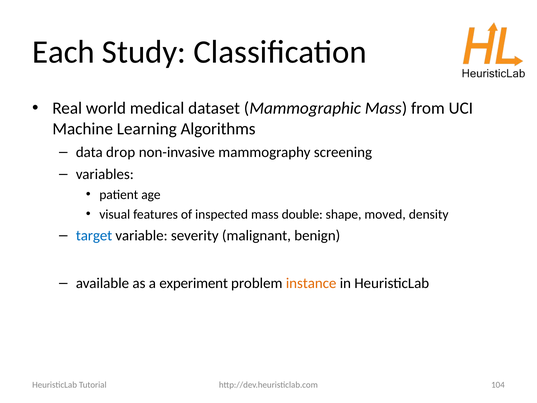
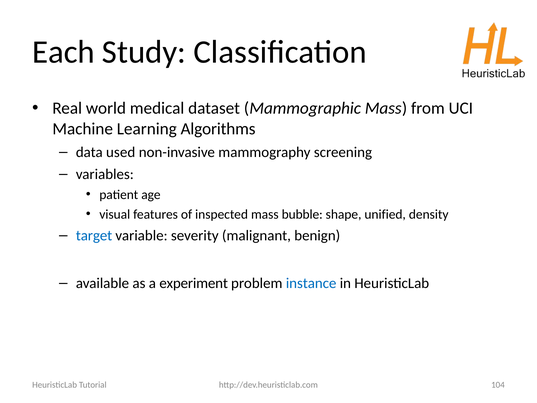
drop: drop -> used
double: double -> bubble
moved: moved -> unified
instance colour: orange -> blue
